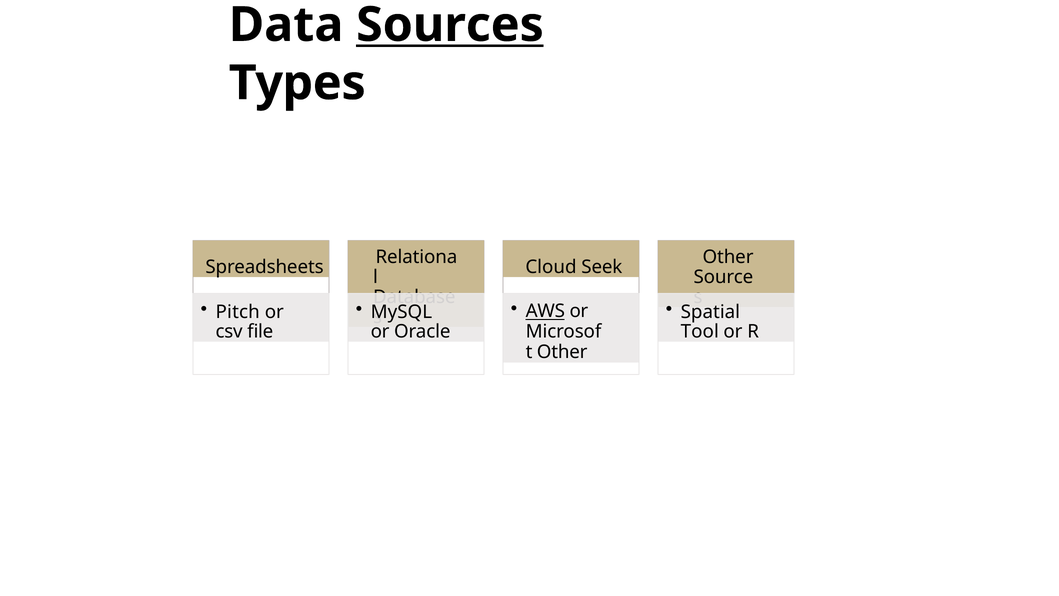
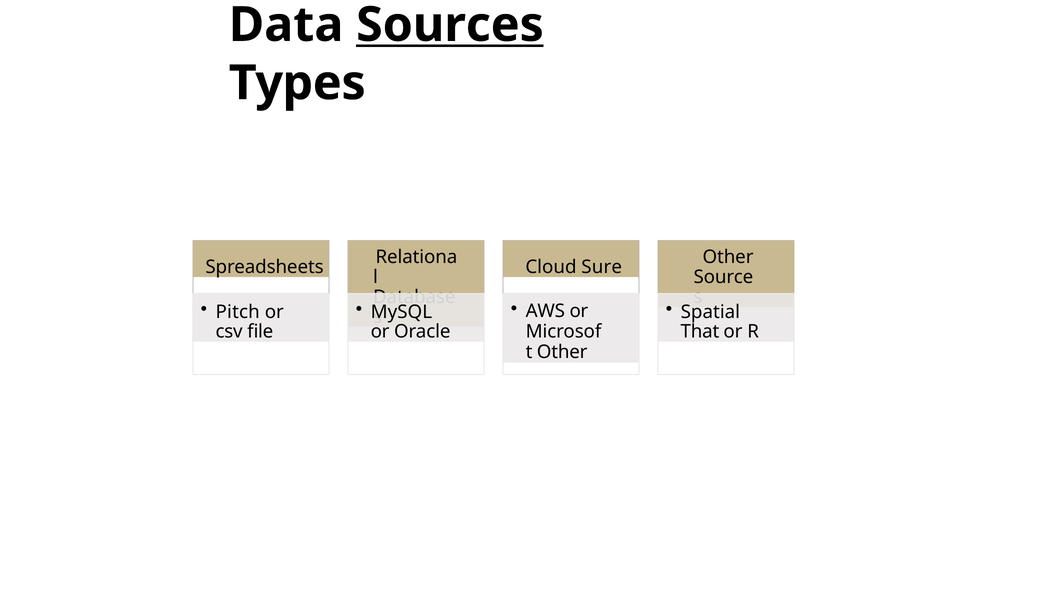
Seek: Seek -> Sure
AWS underline: present -> none
Tool: Tool -> That
